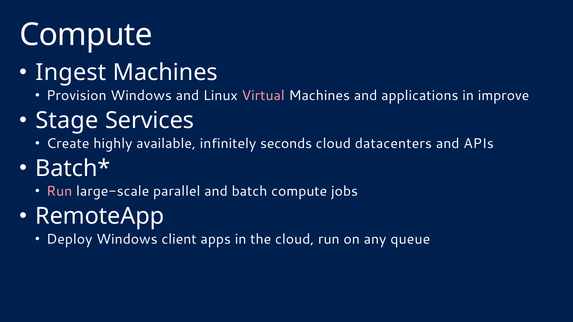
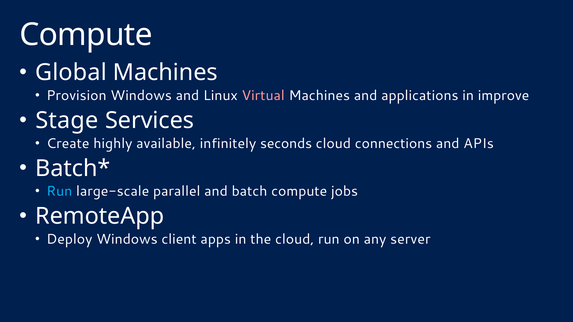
Ingest: Ingest -> Global
datacenters: datacenters -> connections
Run at (59, 192) colour: pink -> light blue
queue: queue -> server
